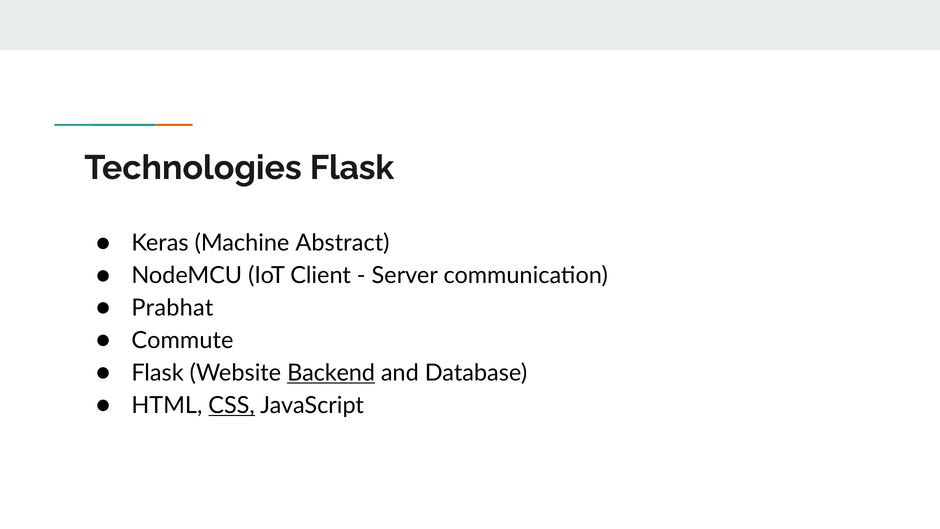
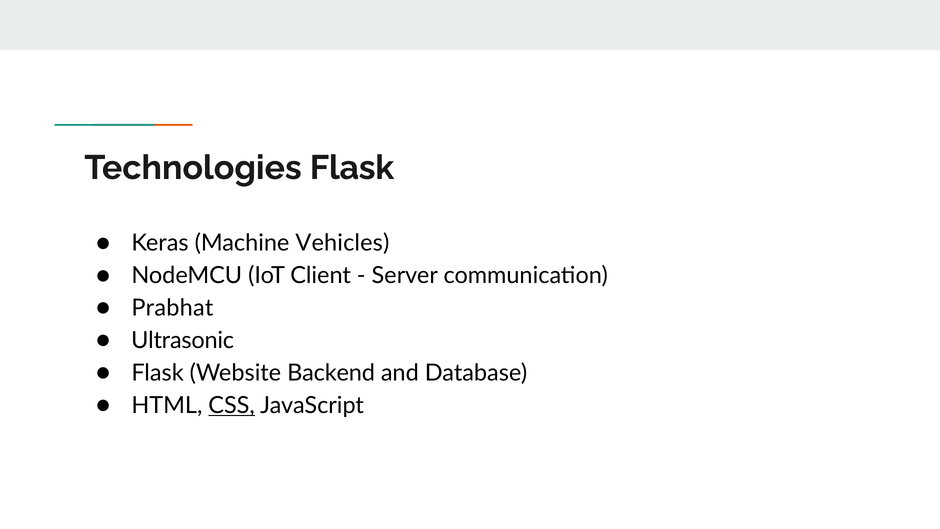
Abstract: Abstract -> Vehicles
Commute: Commute -> Ultrasonic
Backend underline: present -> none
